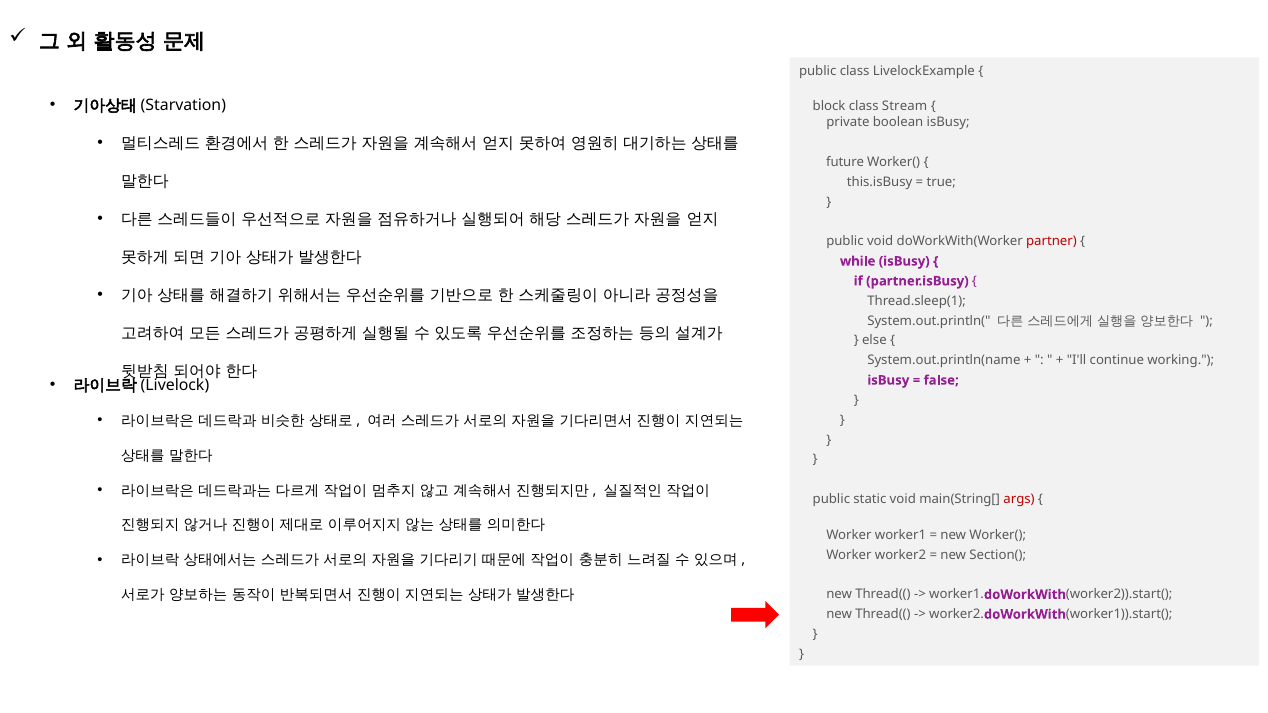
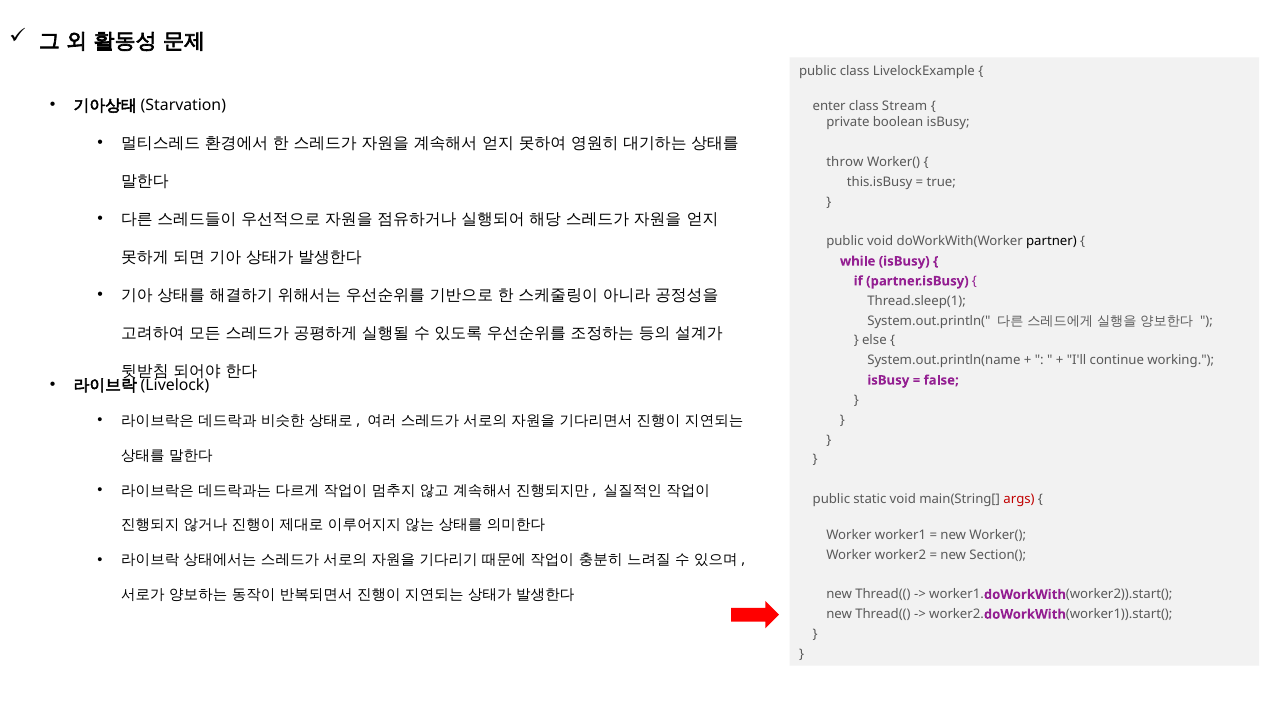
block: block -> enter
future: future -> throw
partner colour: red -> black
